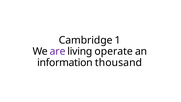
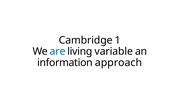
are colour: purple -> blue
operate: operate -> variable
thousand: thousand -> approach
